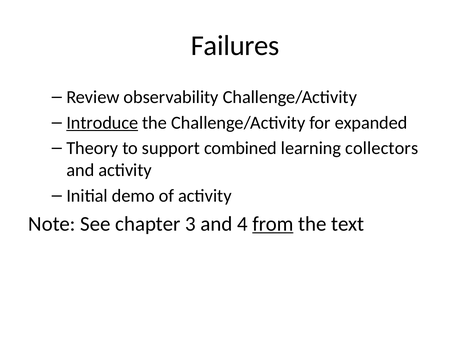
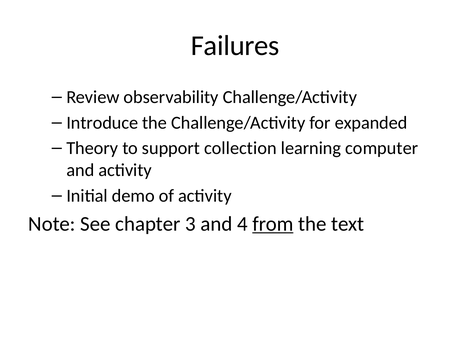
Introduce underline: present -> none
combined: combined -> collection
collectors: collectors -> computer
